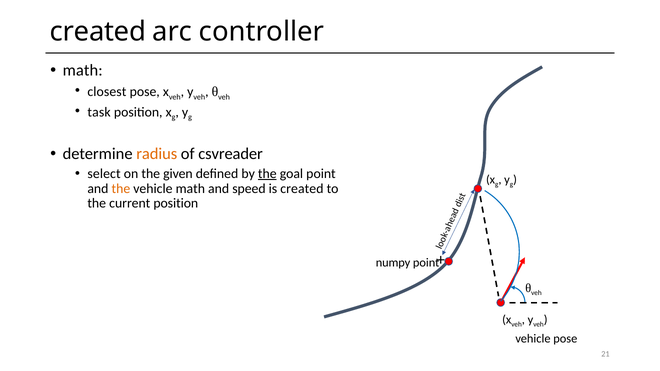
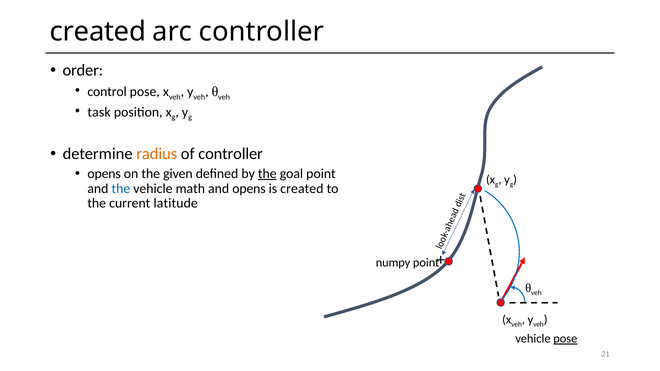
math at (83, 70): math -> order
closest: closest -> control
of csvreader: csvreader -> controller
select at (104, 174): select -> opens
the at (121, 189) colour: orange -> blue
and speed: speed -> opens
current position: position -> latitude
pose at (565, 339) underline: none -> present
